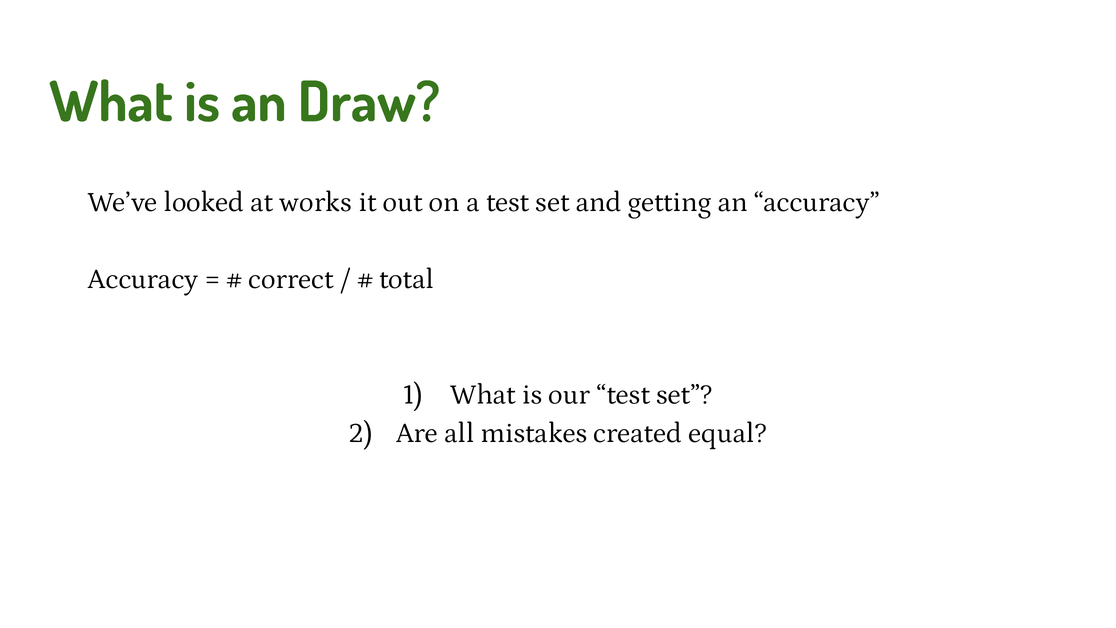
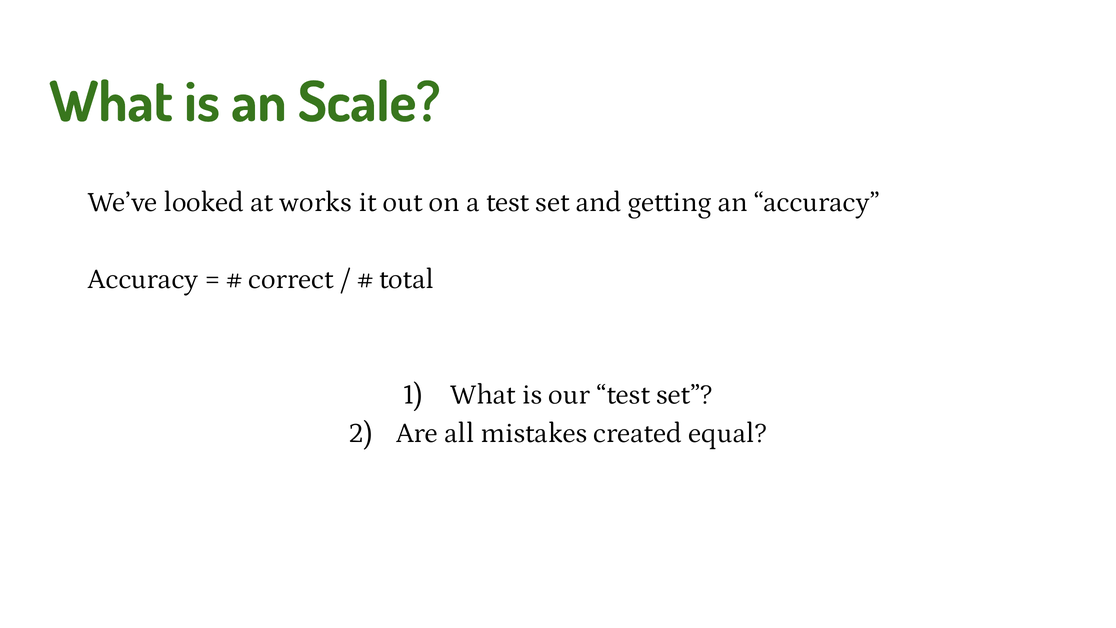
Draw: Draw -> Scale
